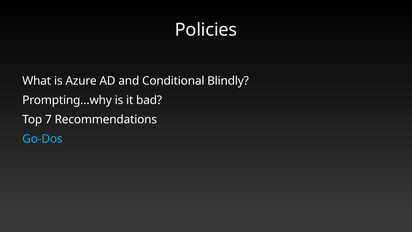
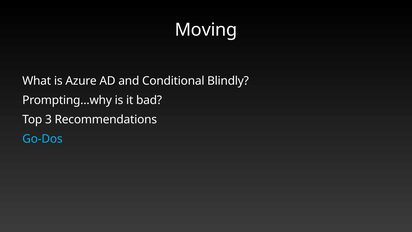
Policies: Policies -> Moving
7: 7 -> 3
